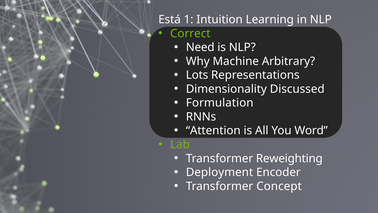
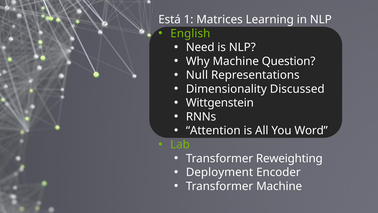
Intuition: Intuition -> Matrices
Correct: Correct -> English
Arbitrary: Arbitrary -> Question
Lots: Lots -> Null
Formulation: Formulation -> Wittgenstein
Transformer Concept: Concept -> Machine
